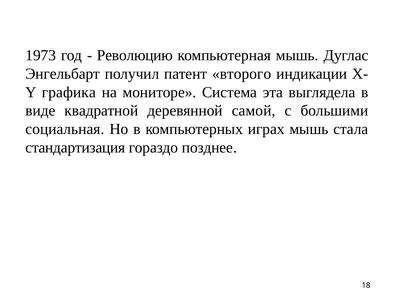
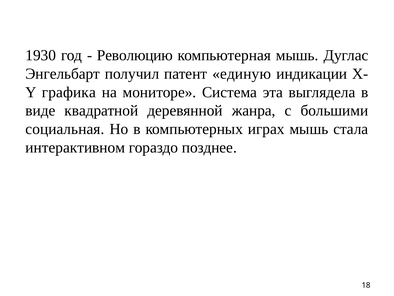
1973: 1973 -> 1930
второго: второго -> единую
самой: самой -> жанра
стандартизация: стандартизация -> интерактивном
